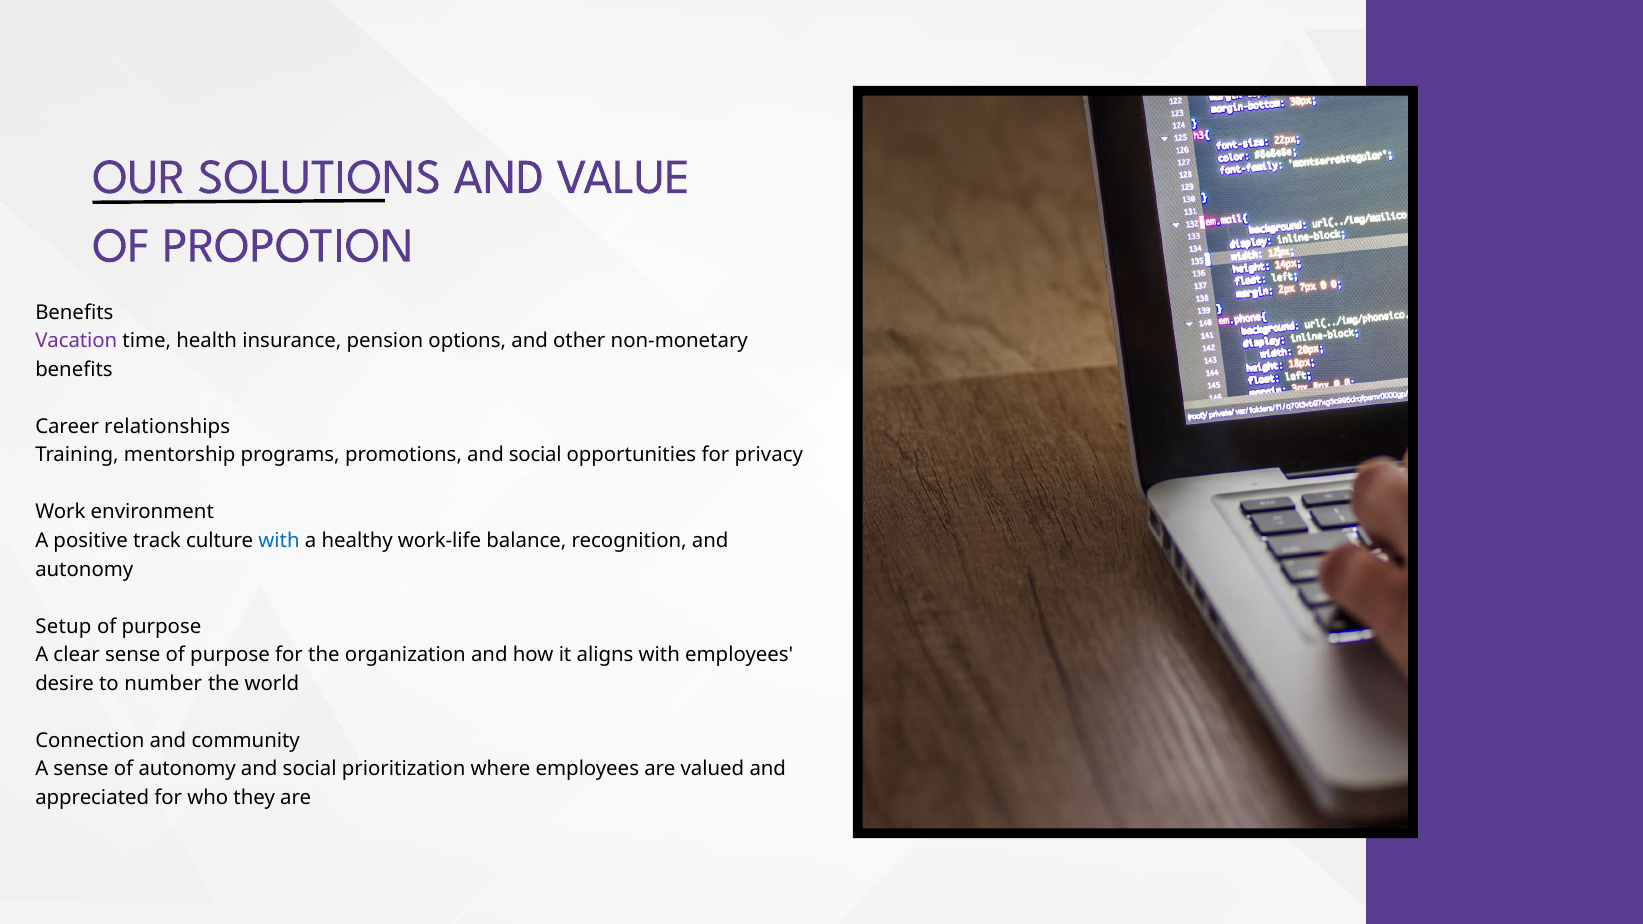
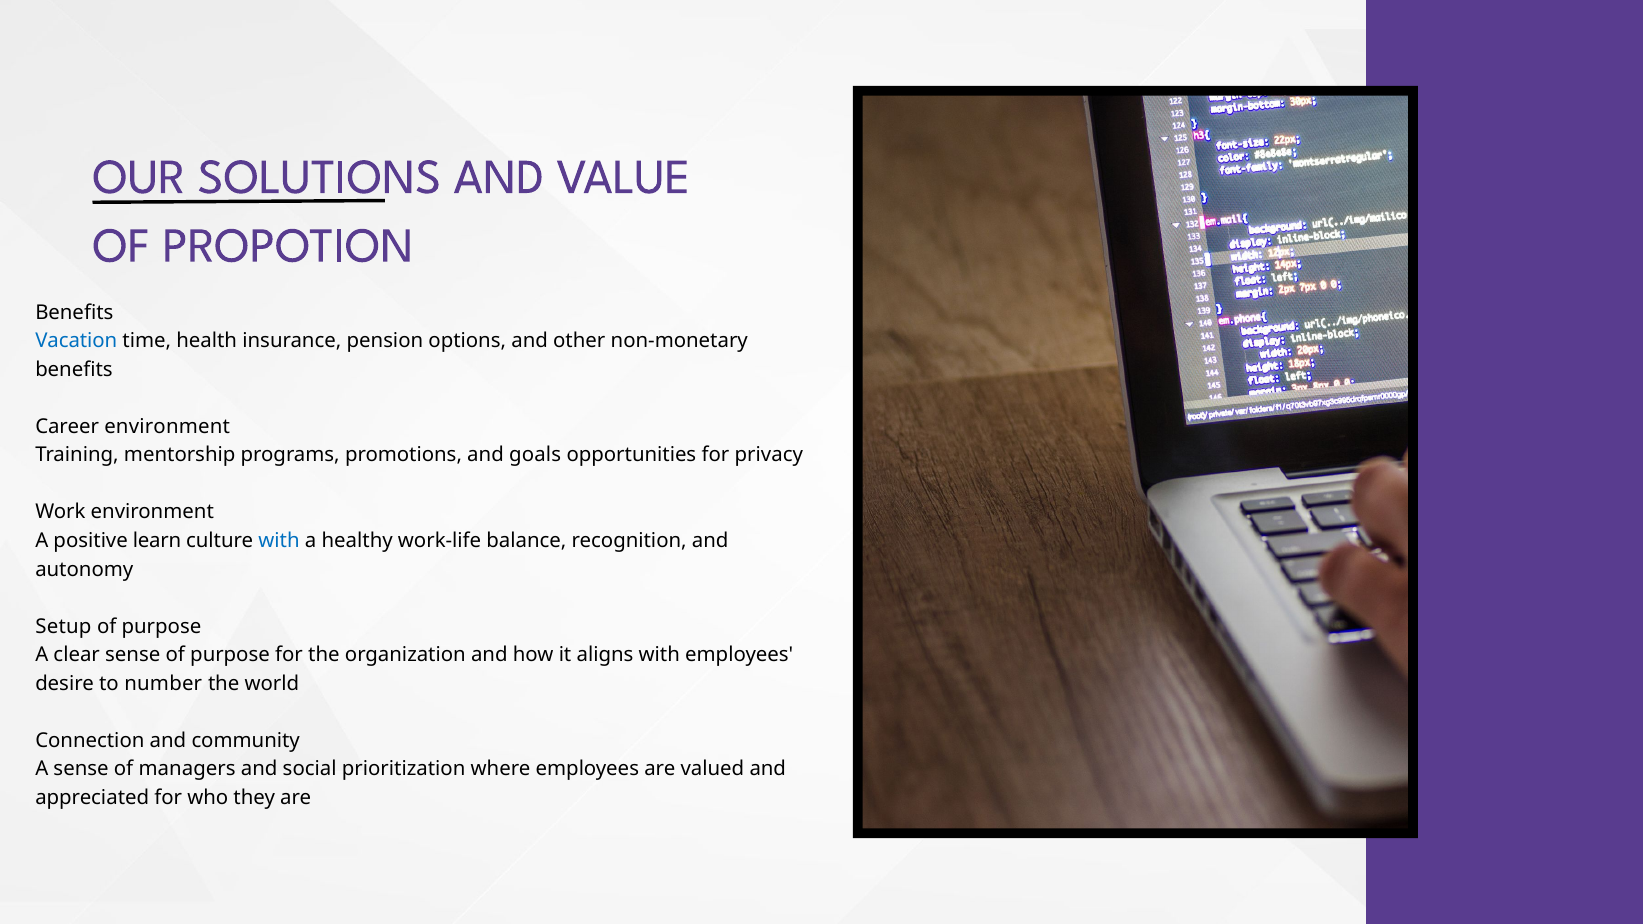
Vacation colour: purple -> blue
Career relationships: relationships -> environment
promotions and social: social -> goals
track: track -> learn
of autonomy: autonomy -> managers
